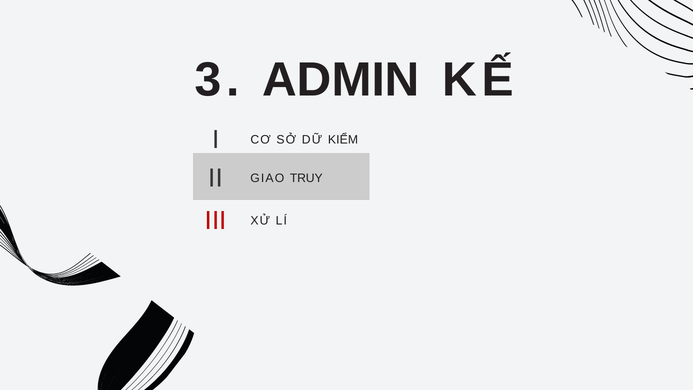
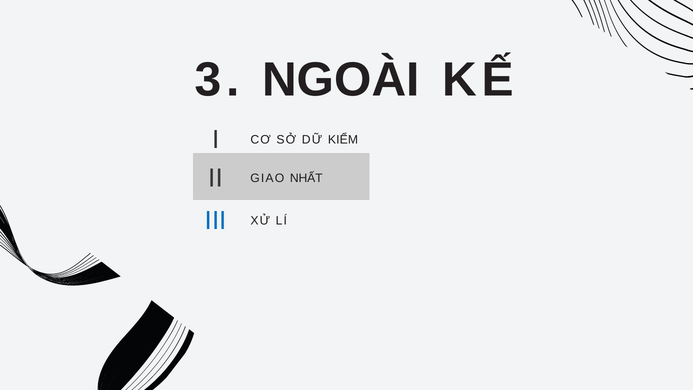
ADMIN: ADMIN -> NGOÀI
TRUY: TRUY -> NHẤT
III colour: red -> blue
